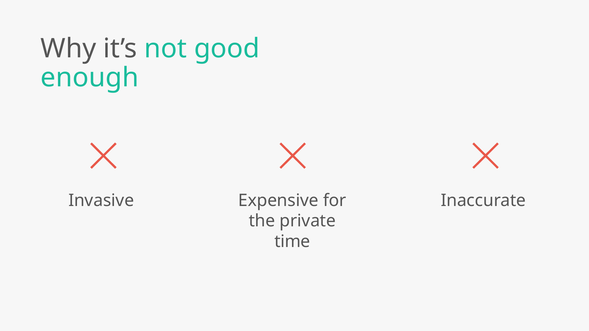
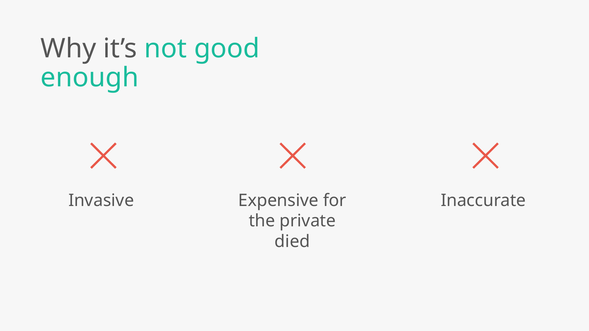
time: time -> died
